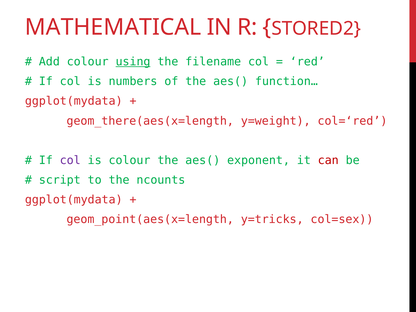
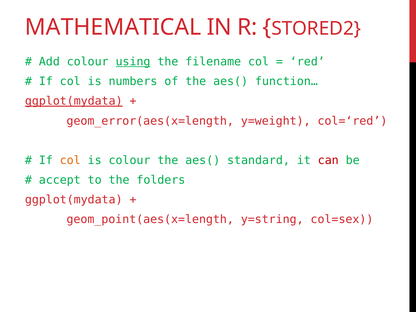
ggplot(mydata at (74, 101) underline: none -> present
geom_there(aes(x=length: geom_there(aes(x=length -> geom_error(aes(x=length
col at (70, 160) colour: purple -> orange
exponent: exponent -> standard
script: script -> accept
ncounts: ncounts -> folders
y=tricks: y=tricks -> y=string
